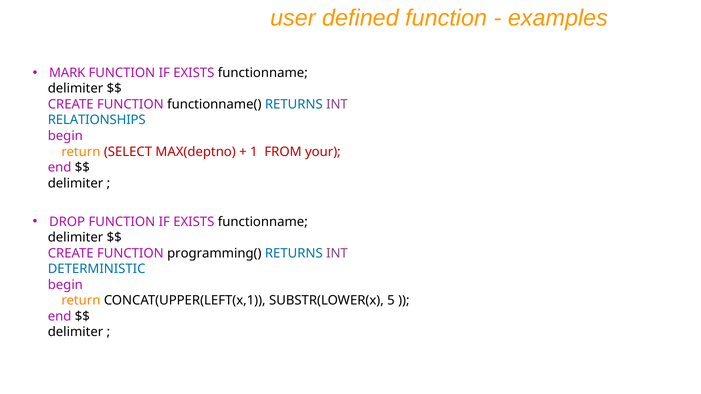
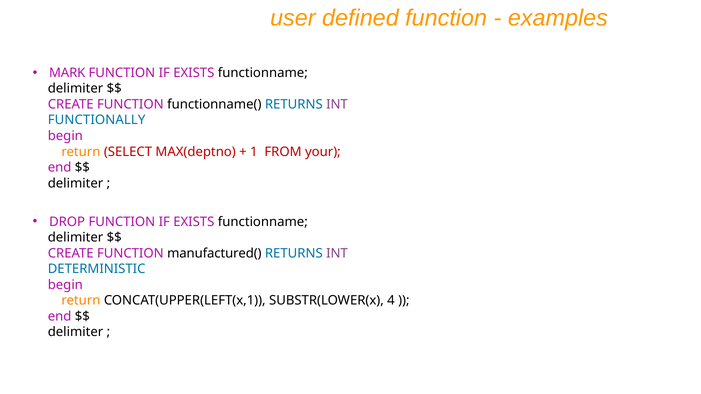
RELATIONSHIPS: RELATIONSHIPS -> FUNCTIONALLY
programming(: programming( -> manufactured(
5: 5 -> 4
